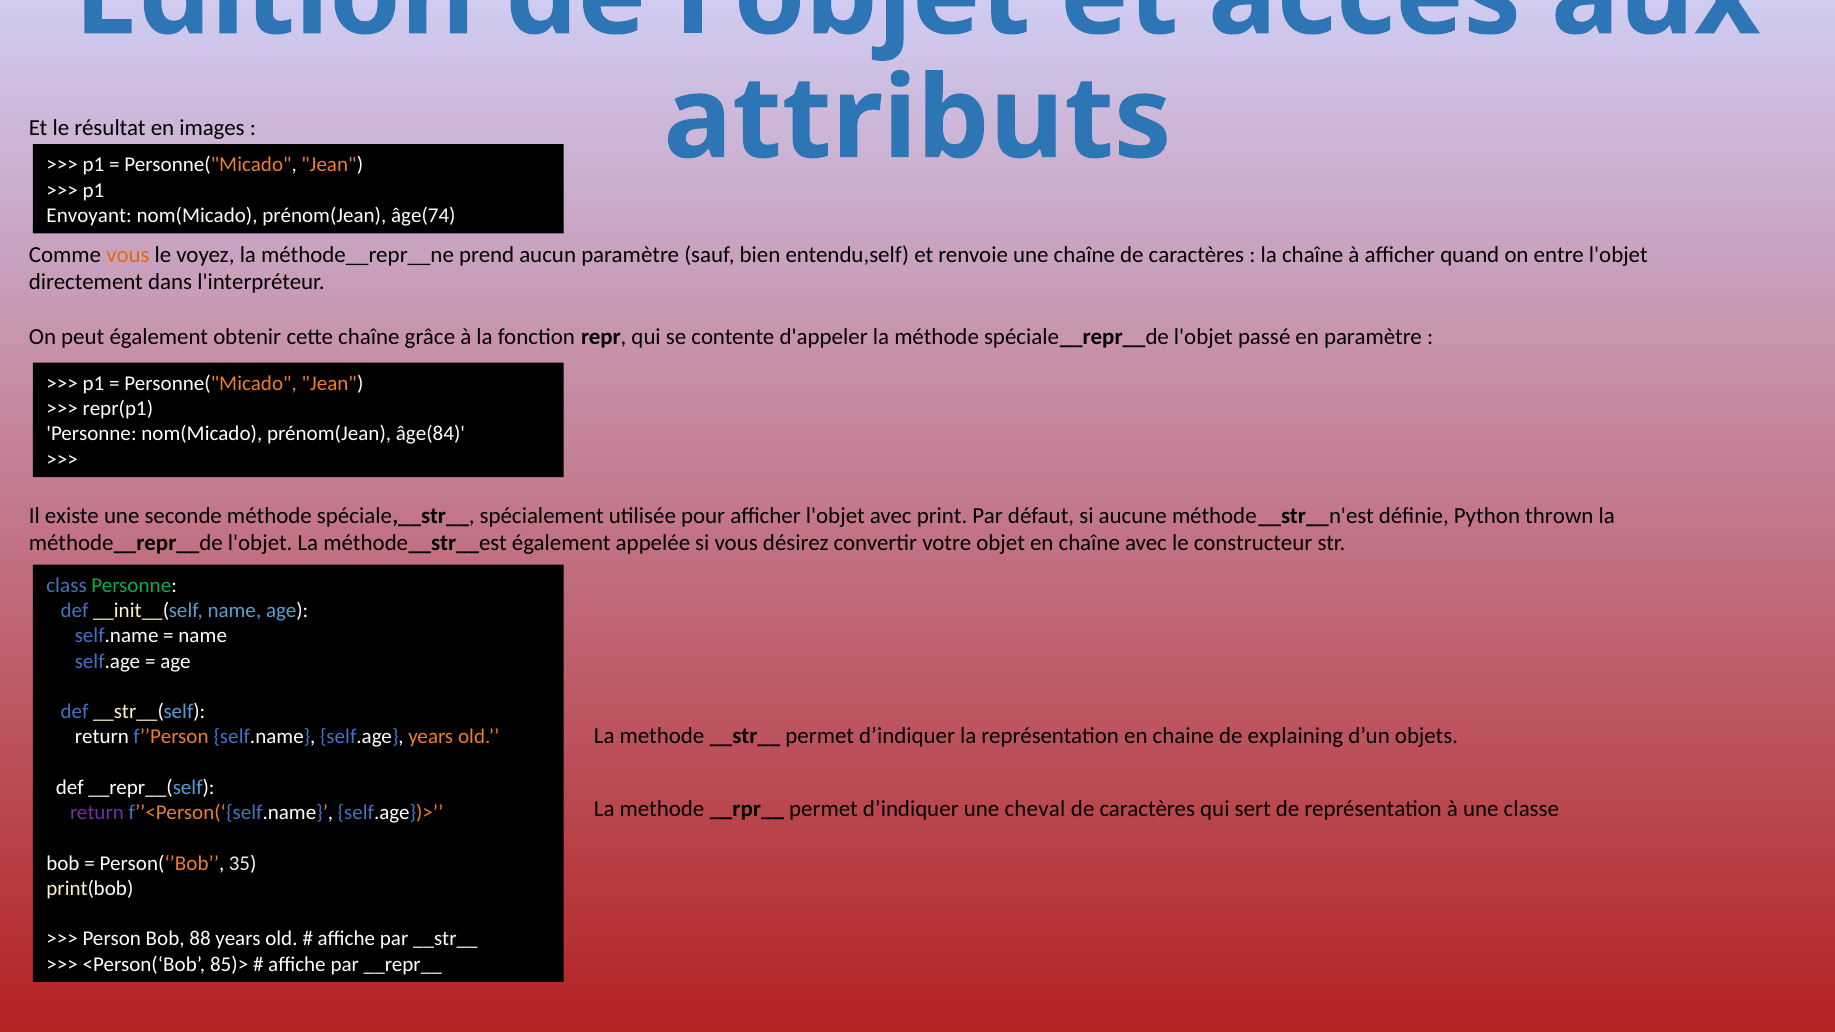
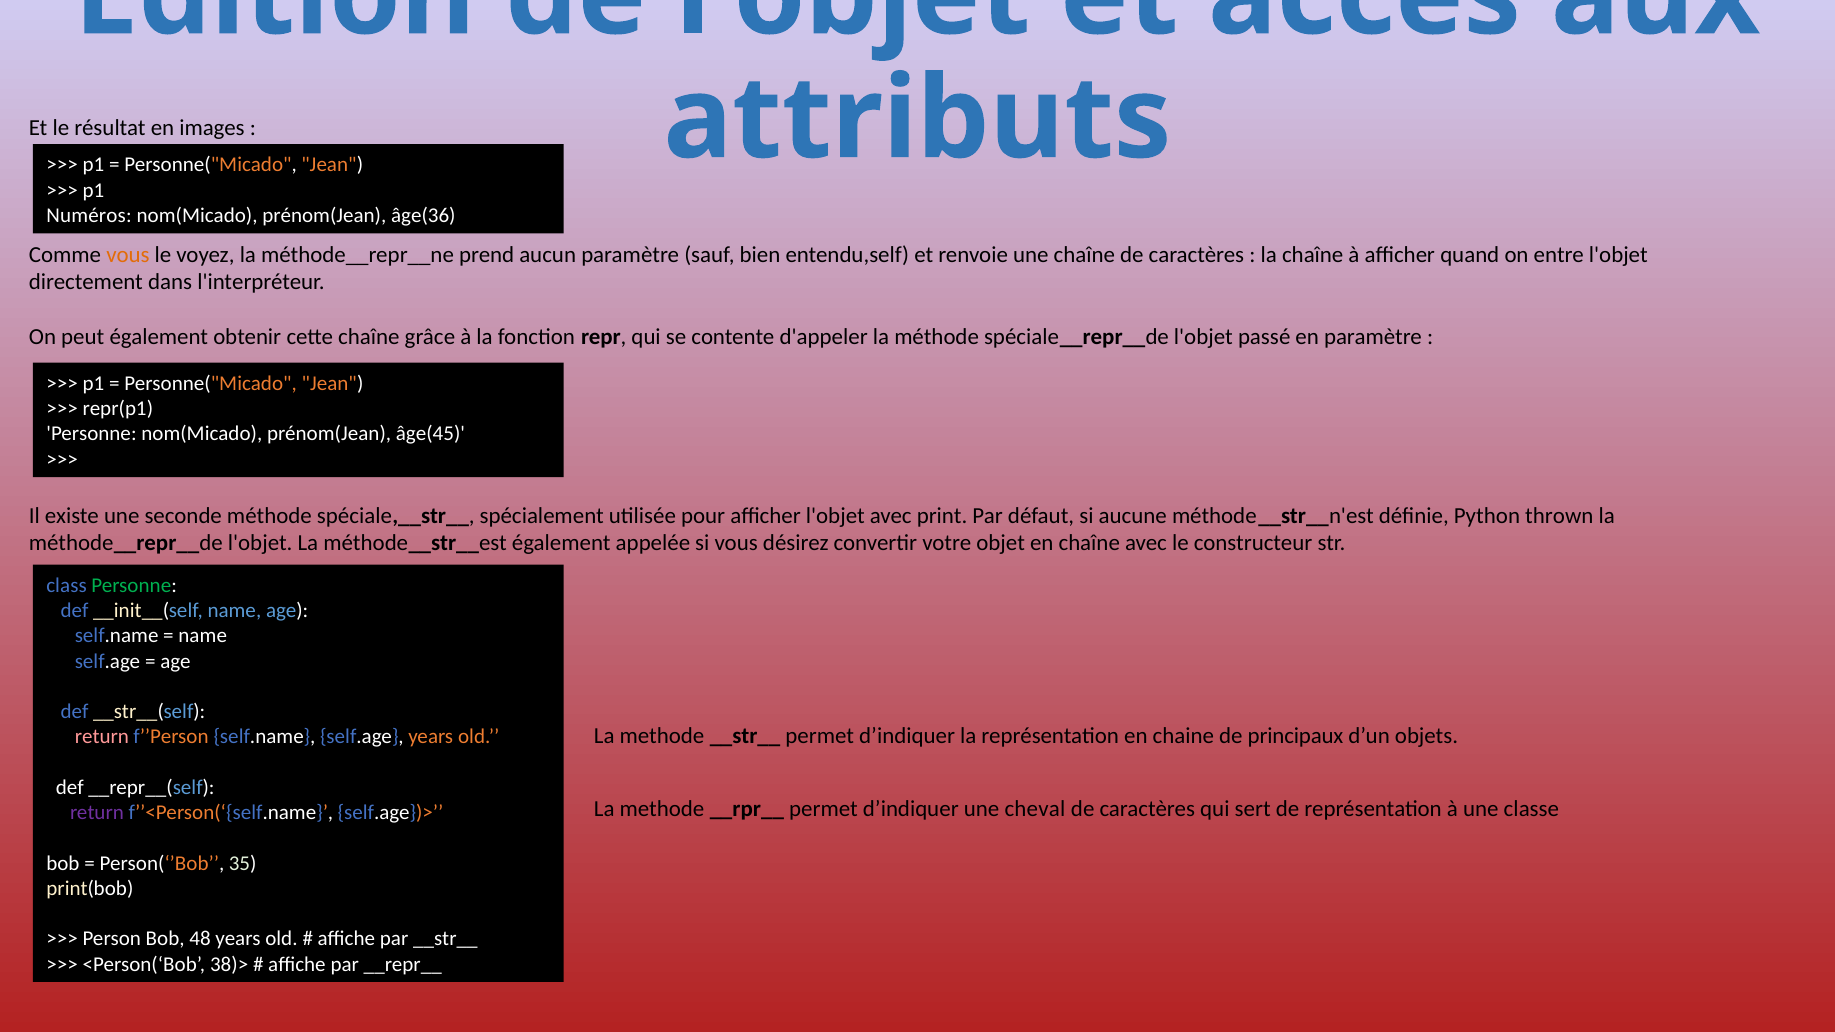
Envoyant: Envoyant -> Numéros
âge(74: âge(74 -> âge(36
âge(84: âge(84 -> âge(45
explaining: explaining -> principaux
return at (102, 737) colour: white -> pink
88: 88 -> 48
85)>: 85)> -> 38)>
